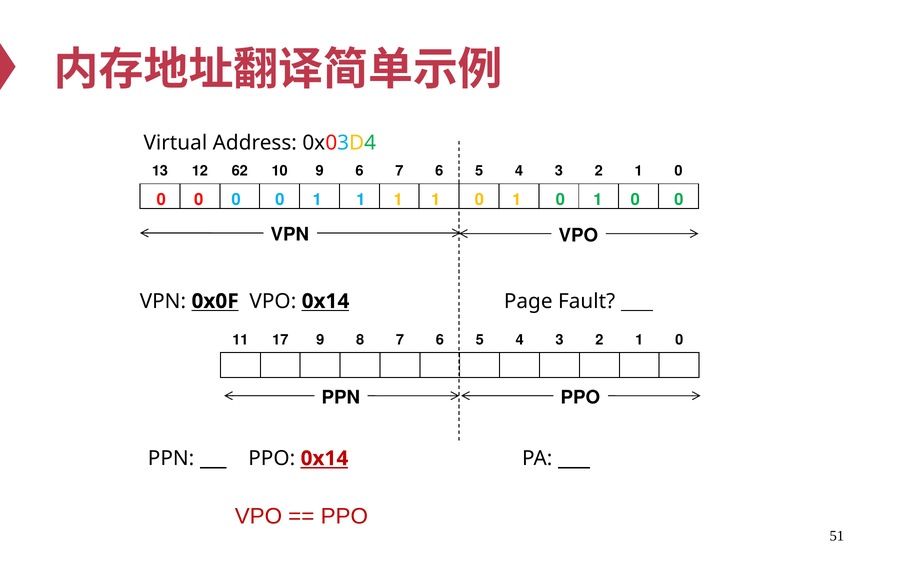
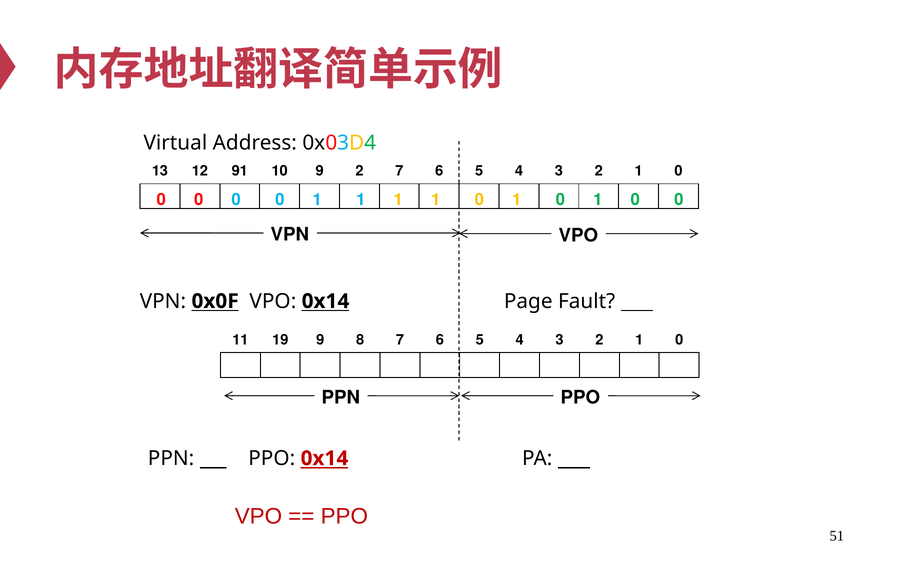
62: 62 -> 91
9 6: 6 -> 2
17: 17 -> 19
